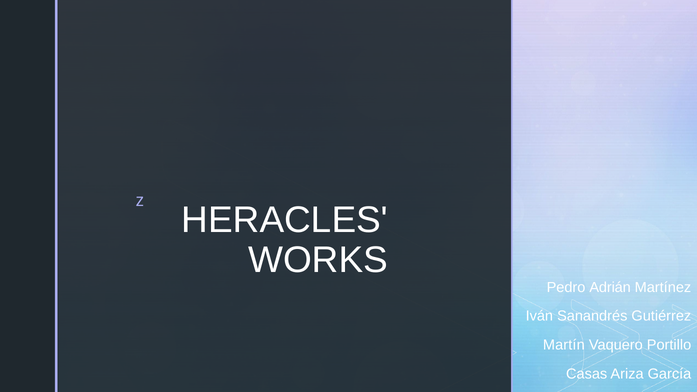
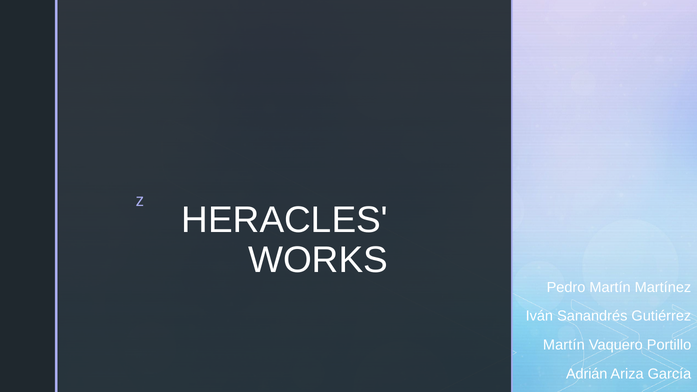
Pedro Adrián: Adrián -> Martín
Casas: Casas -> Adrián
